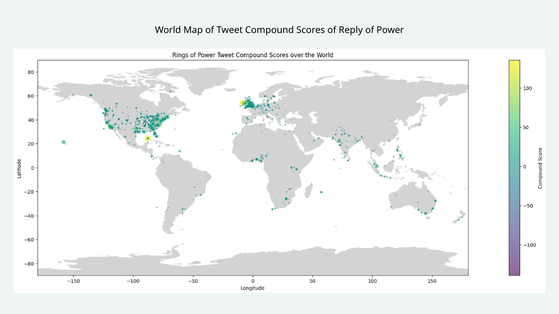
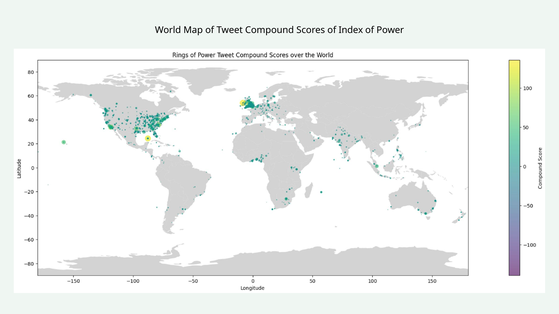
Reply: Reply -> Index
